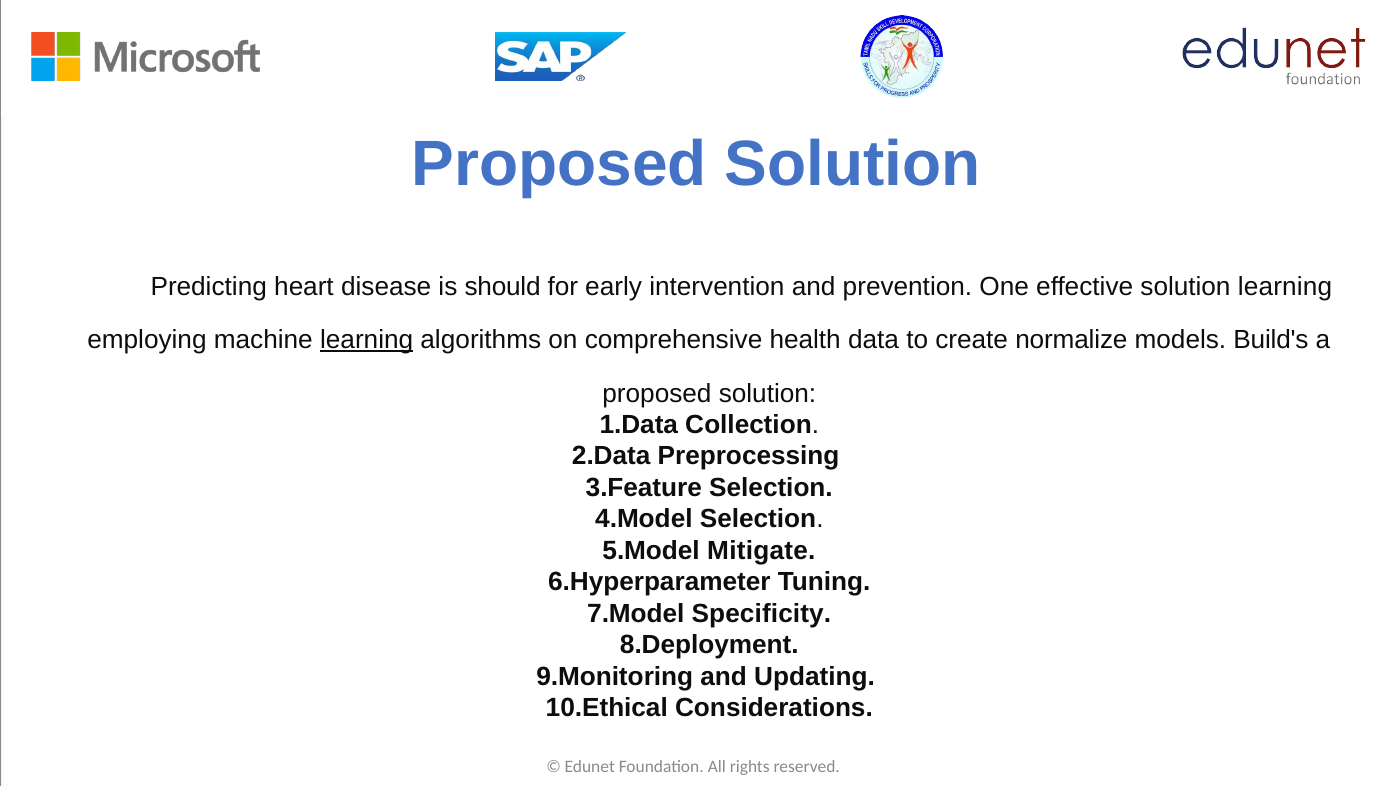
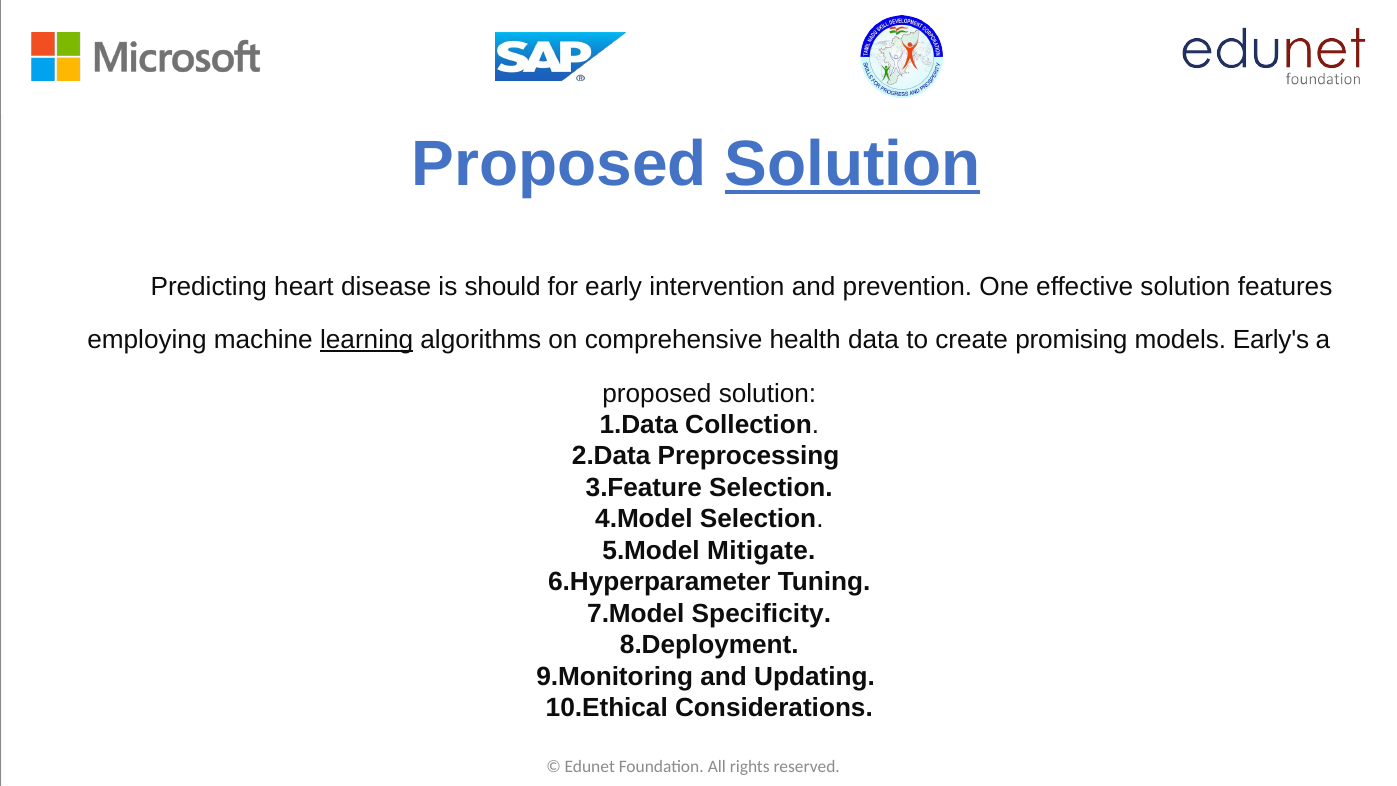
Solution at (853, 164) underline: none -> present
solution learning: learning -> features
normalize: normalize -> promising
Build's: Build's -> Early's
